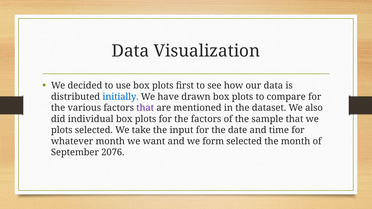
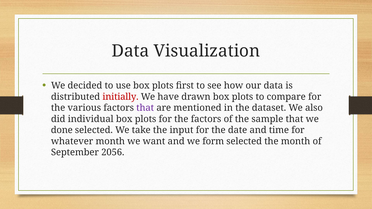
initially colour: blue -> red
plots at (62, 130): plots -> done
2076: 2076 -> 2056
